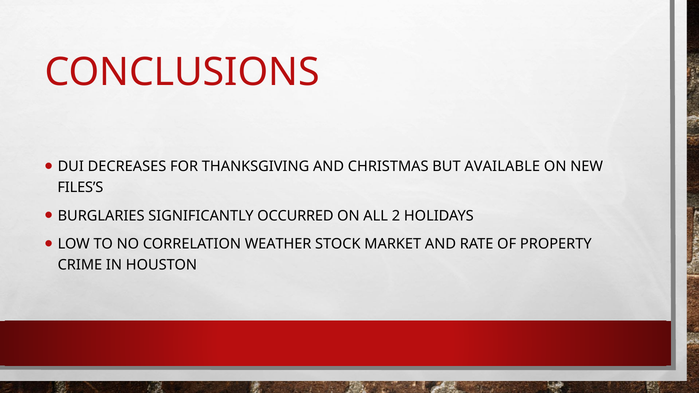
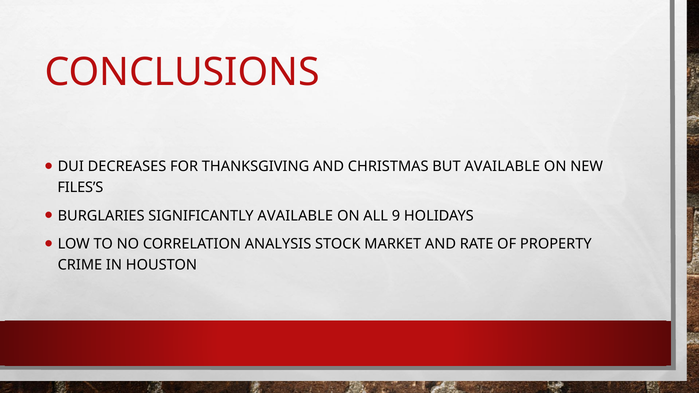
SIGNIFICANTLY OCCURRED: OCCURRED -> AVAILABLE
2: 2 -> 9
WEATHER: WEATHER -> ANALYSIS
